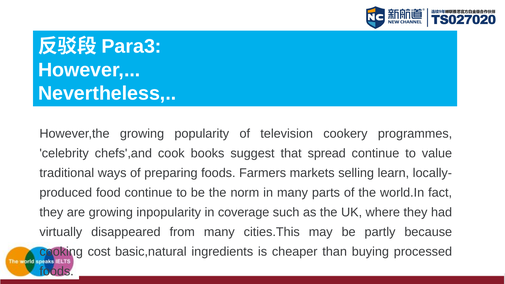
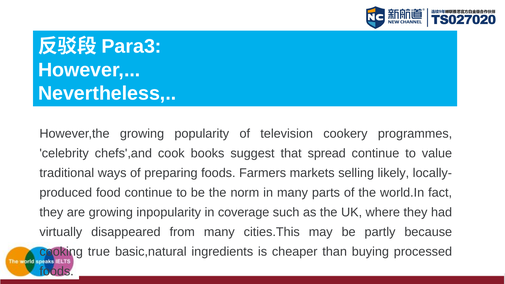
learn: learn -> likely
cost: cost -> true
